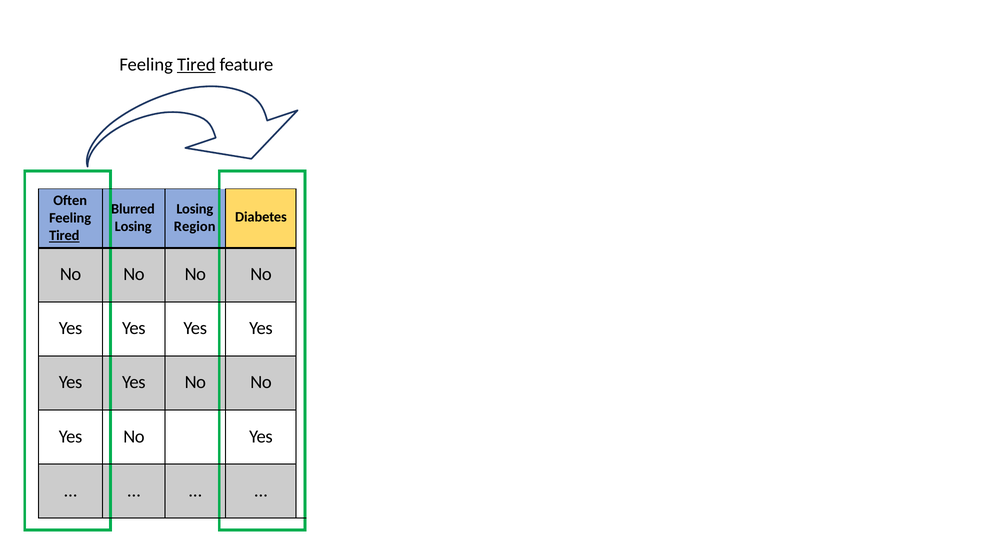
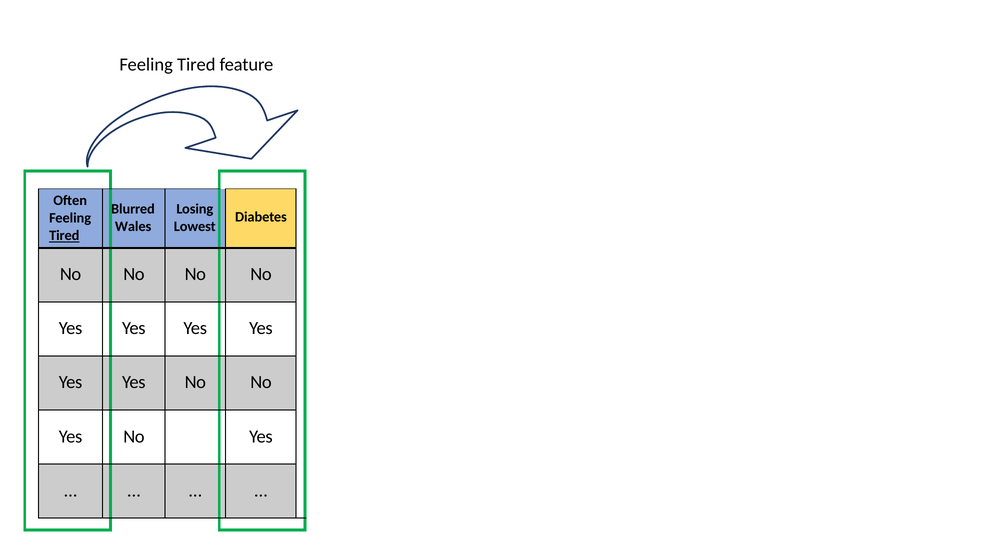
Tired at (196, 65) underline: present -> none
Losing at (133, 227): Losing -> Wales
Region: Region -> Lowest
